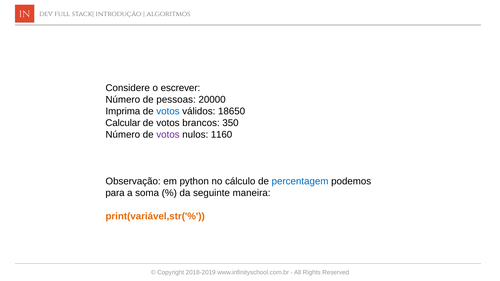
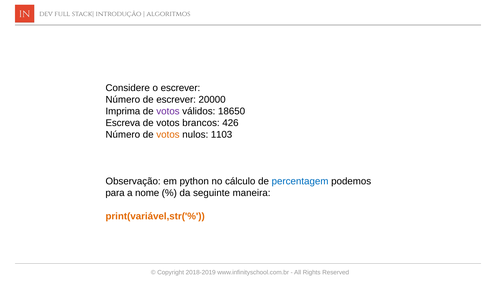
de pessoas: pessoas -> escrever
votos at (168, 111) colour: blue -> purple
Calcular: Calcular -> Escreva
350: 350 -> 426
votos at (168, 135) colour: purple -> orange
1160: 1160 -> 1103
soma: soma -> nome
